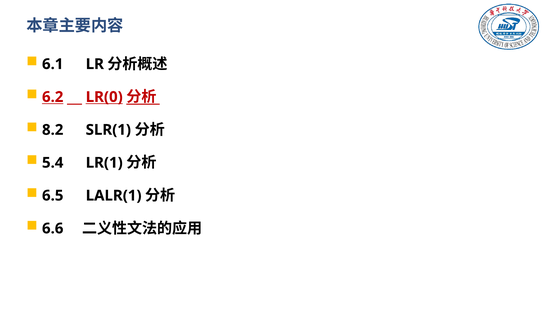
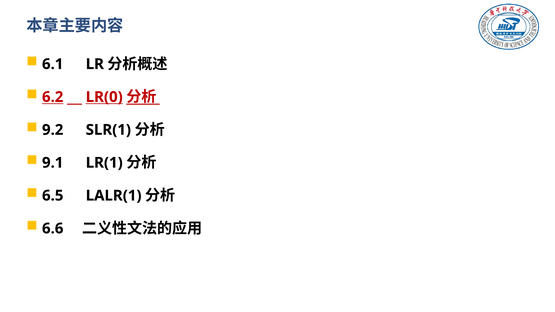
8.2: 8.2 -> 9.2
5.4: 5.4 -> 9.1
